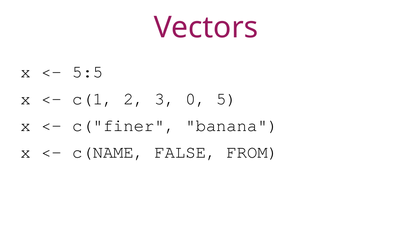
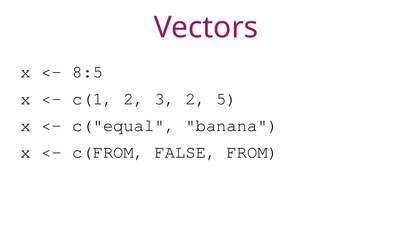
5:5: 5:5 -> 8:5
3 0: 0 -> 2
c("finer: c("finer -> c("equal
c(NAME: c(NAME -> c(FROM
